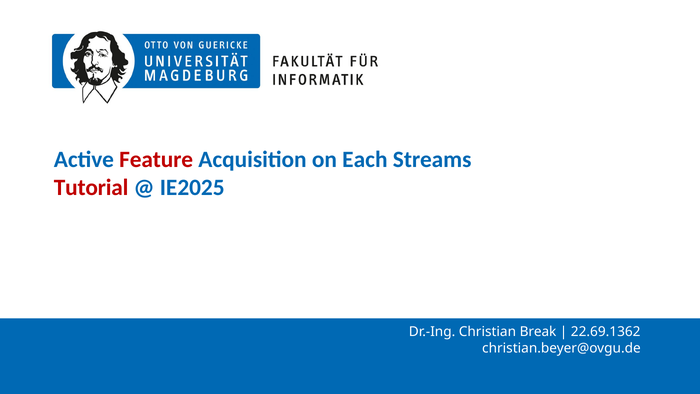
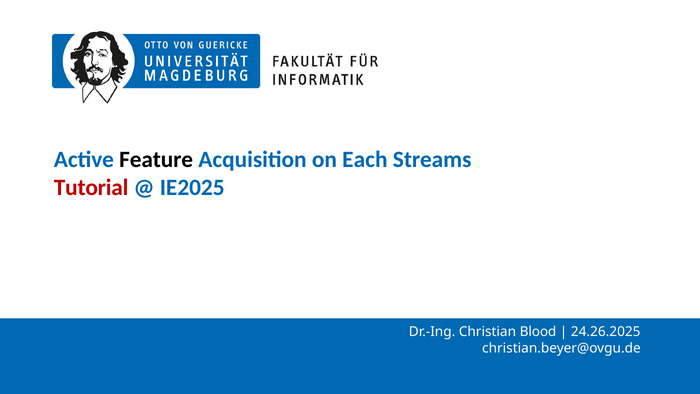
Feature colour: red -> black
Break: Break -> Blood
22.69.1362: 22.69.1362 -> 24.26.2025
